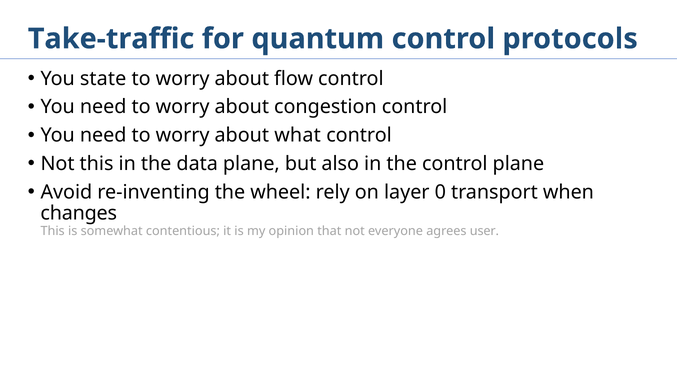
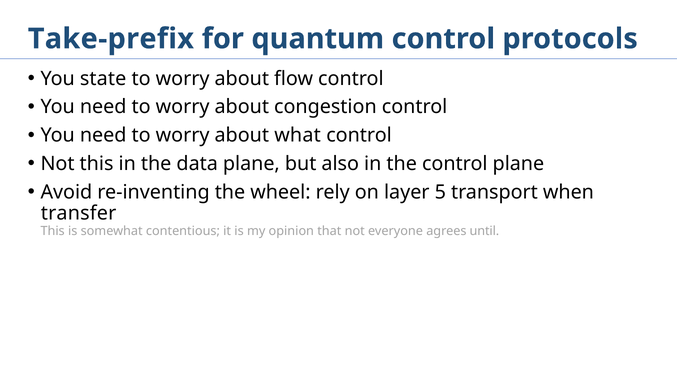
Take-traffic: Take-traffic -> Take-prefix
0: 0 -> 5
changes: changes -> transfer
user: user -> until
